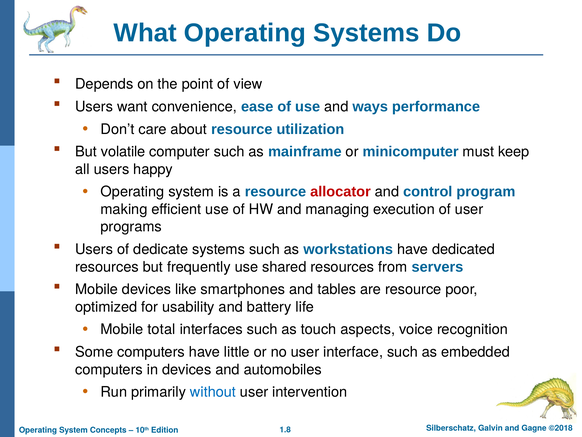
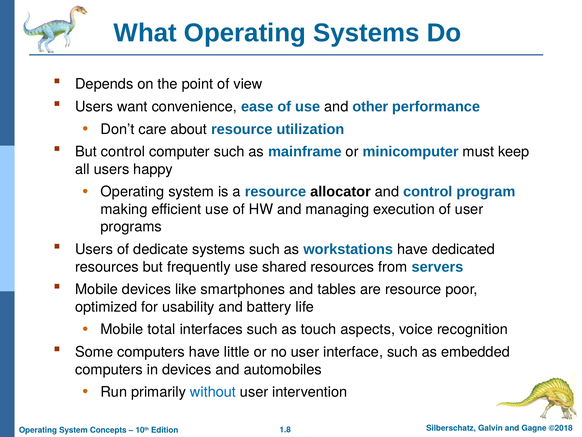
ways: ways -> other
But volatile: volatile -> control
allocator colour: red -> black
